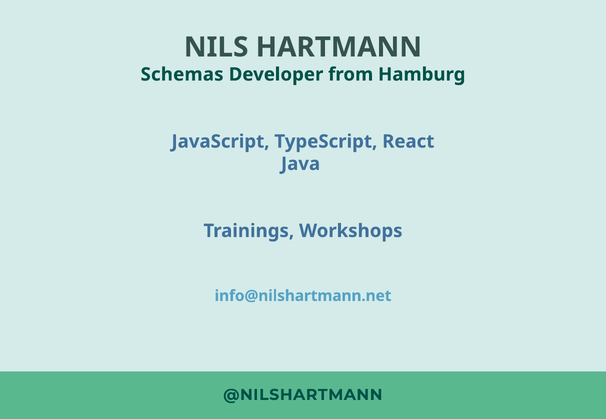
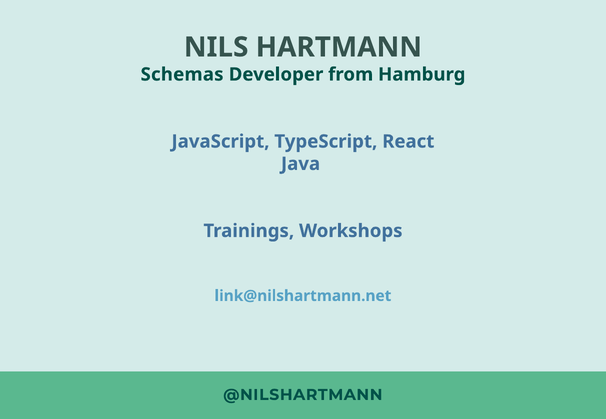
info@nilshartmann.net: info@nilshartmann.net -> link@nilshartmann.net
